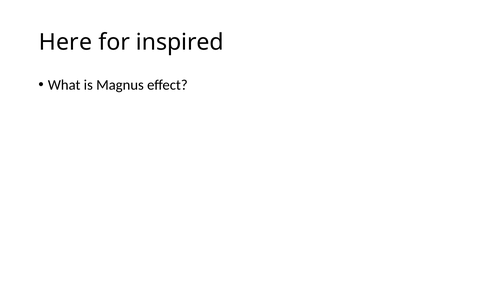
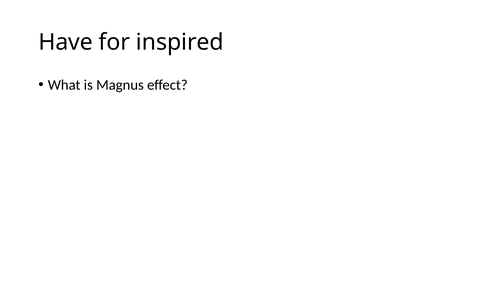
Here: Here -> Have
